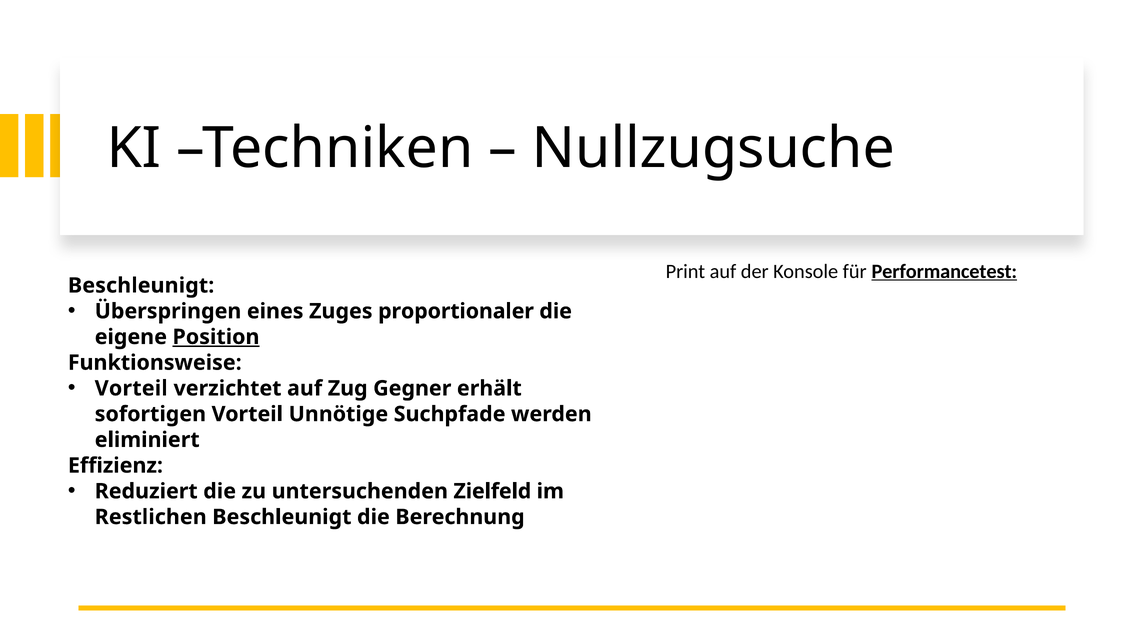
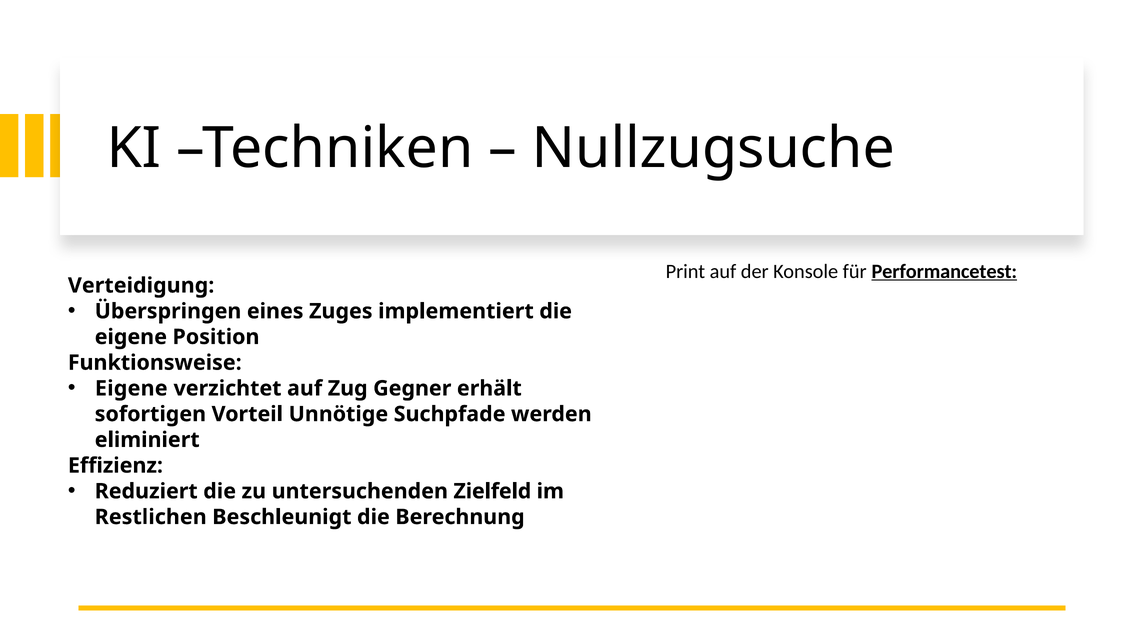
Beschleunigt at (141, 286): Beschleunigt -> Verteidigung
proportionaler: proportionaler -> implementiert
Position underline: present -> none
Vorteil at (131, 389): Vorteil -> Eigene
